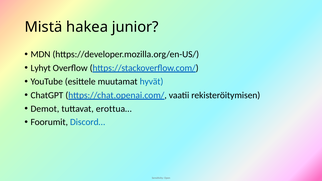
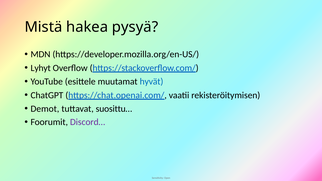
junior: junior -> pysyä
erottua…: erottua… -> suosittu…
Discord… colour: blue -> purple
